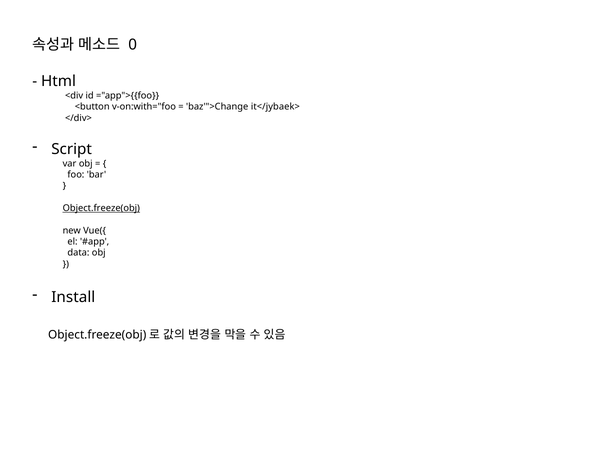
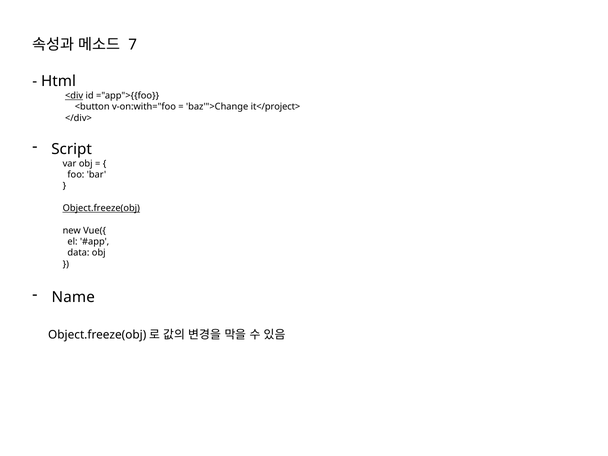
0: 0 -> 7
<div underline: none -> present
it</jybaek>: it</jybaek> -> it</project>
Install: Install -> Name
